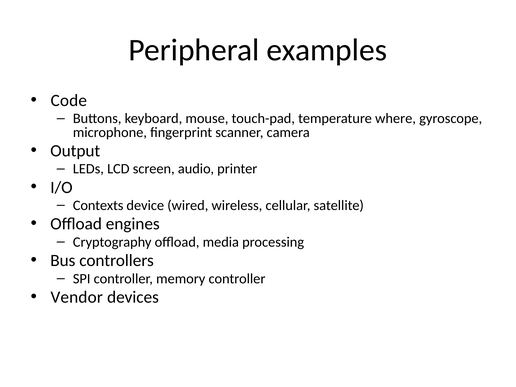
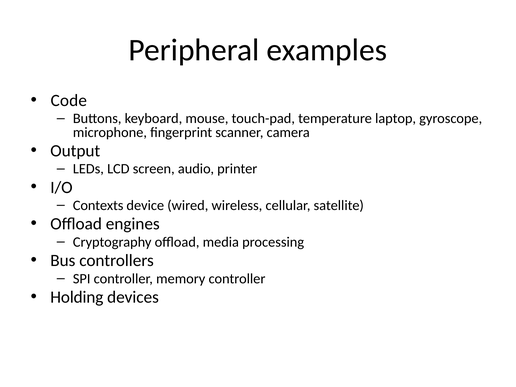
where: where -> laptop
Vendor: Vendor -> Holding
